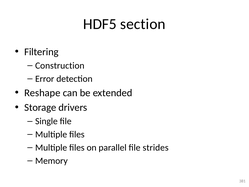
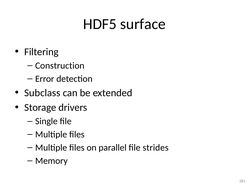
section: section -> surface
Reshape: Reshape -> Subclass
